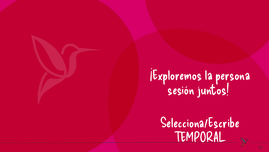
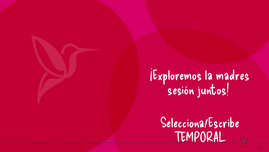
persona: persona -> madres
